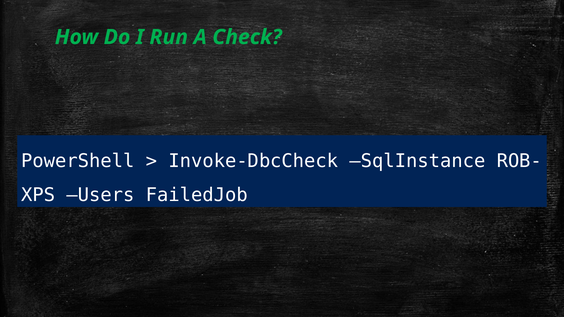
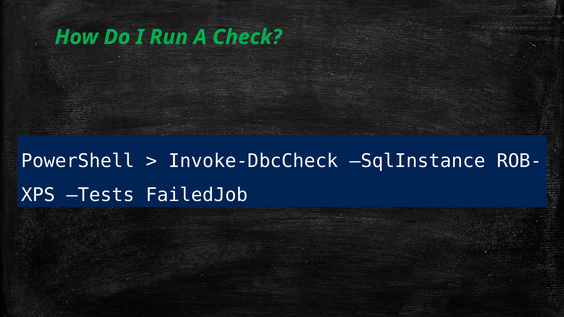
Users: Users -> Tests
